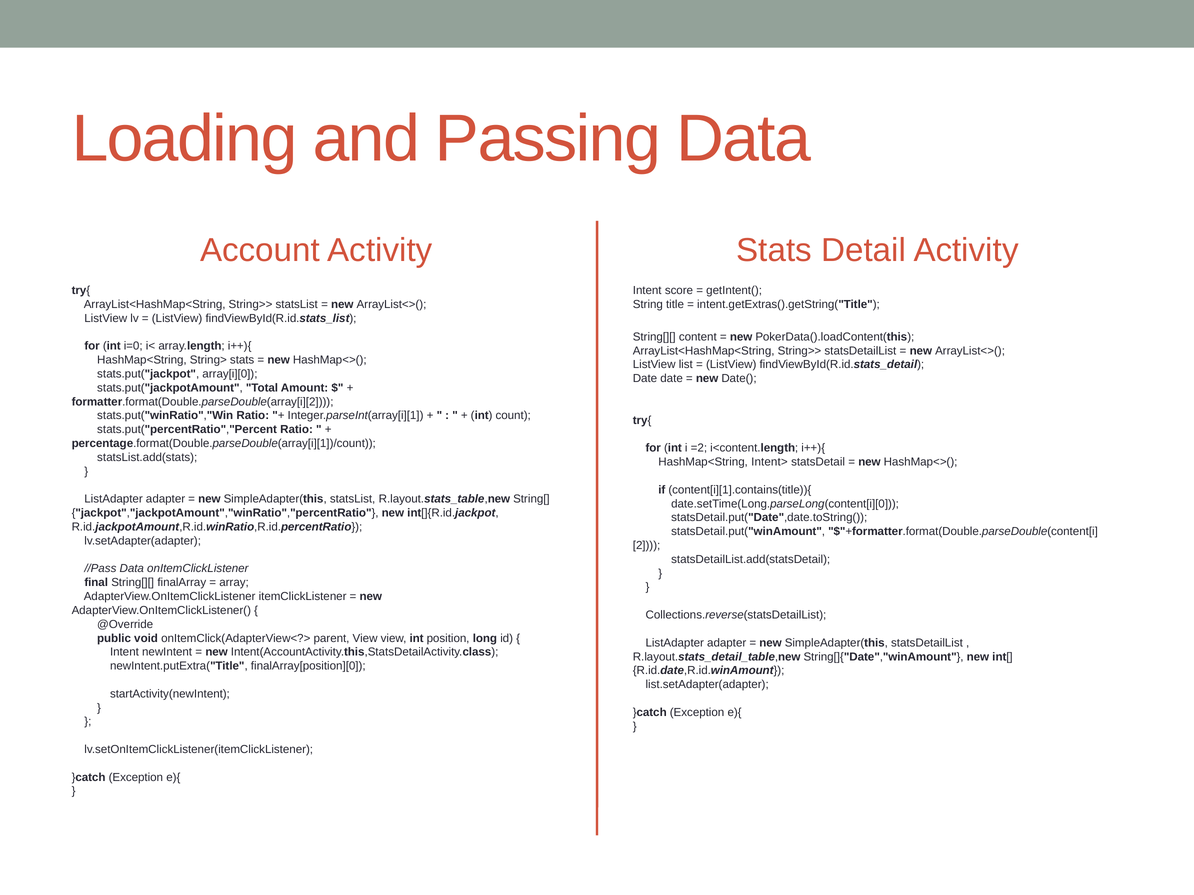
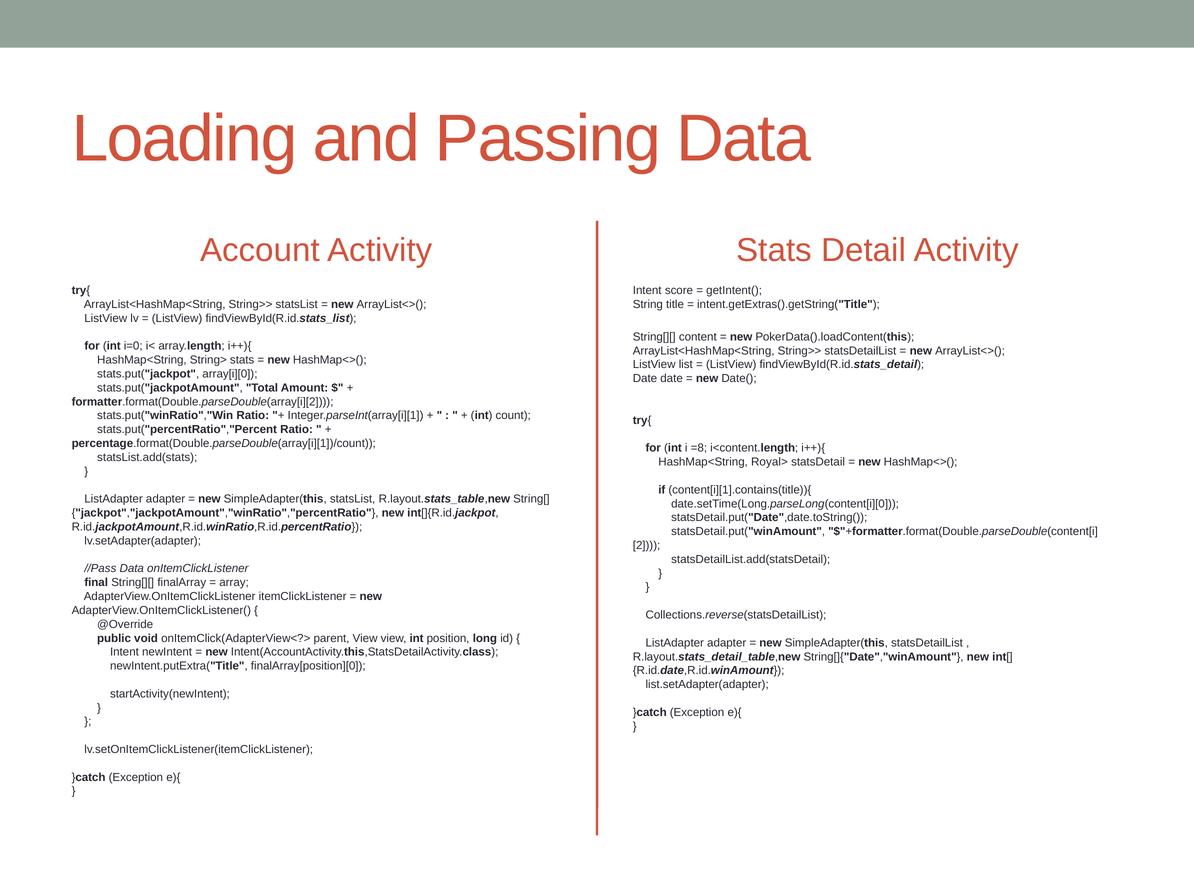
=2: =2 -> =8
Intent>: Intent> -> Royal>
